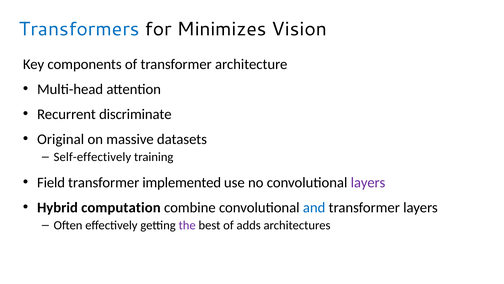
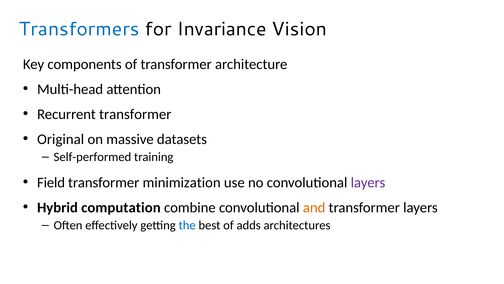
Minimizes: Minimizes -> Invariance
Recurrent discriminate: discriminate -> transformer
Self-effectively: Self-effectively -> Self-performed
implemented: implemented -> minimization
and colour: blue -> orange
the colour: purple -> blue
